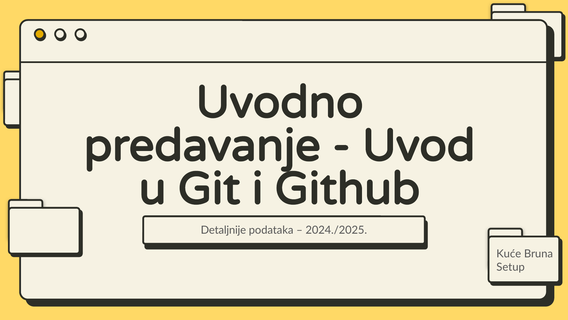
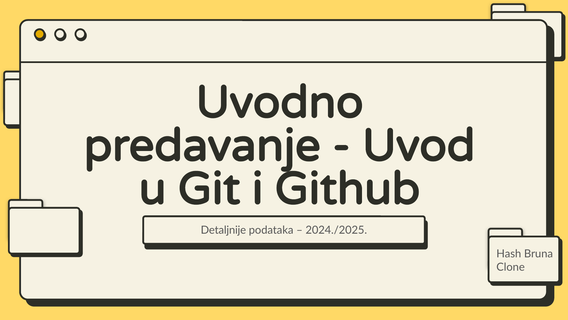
Kuće: Kuće -> Hash
Setup: Setup -> Clone
